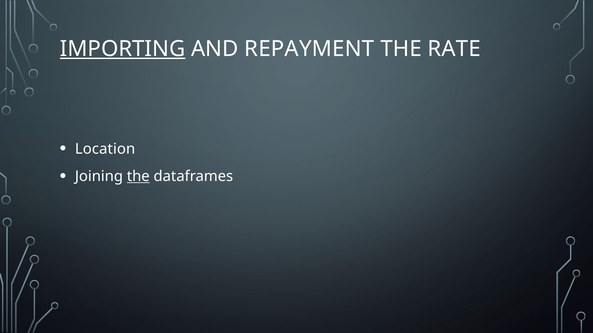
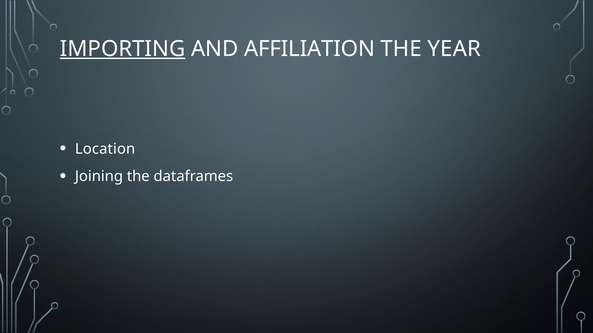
REPAYMENT: REPAYMENT -> AFFILIATION
RATE: RATE -> YEAR
the at (138, 177) underline: present -> none
